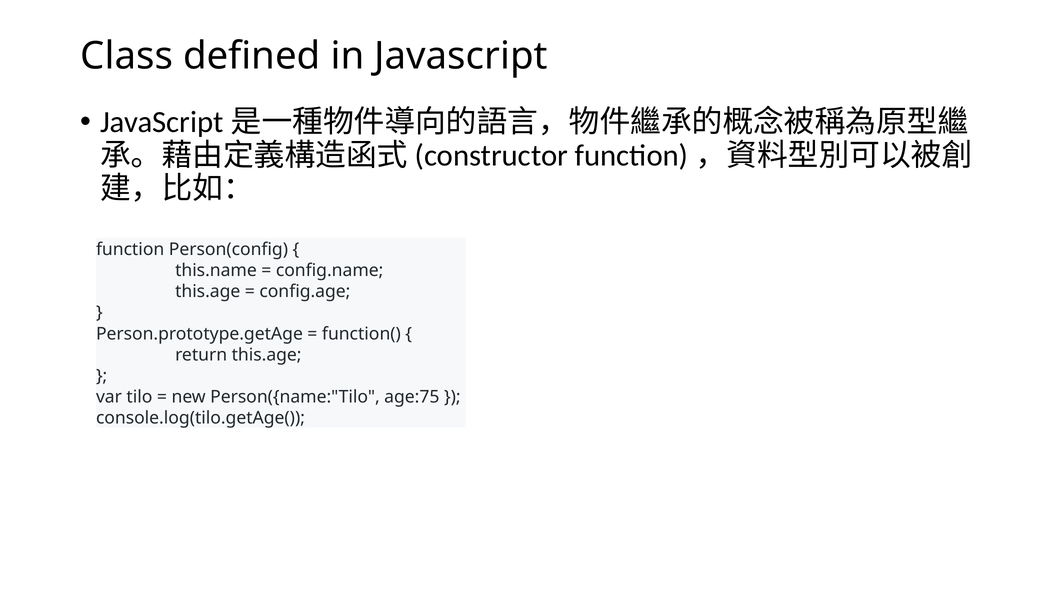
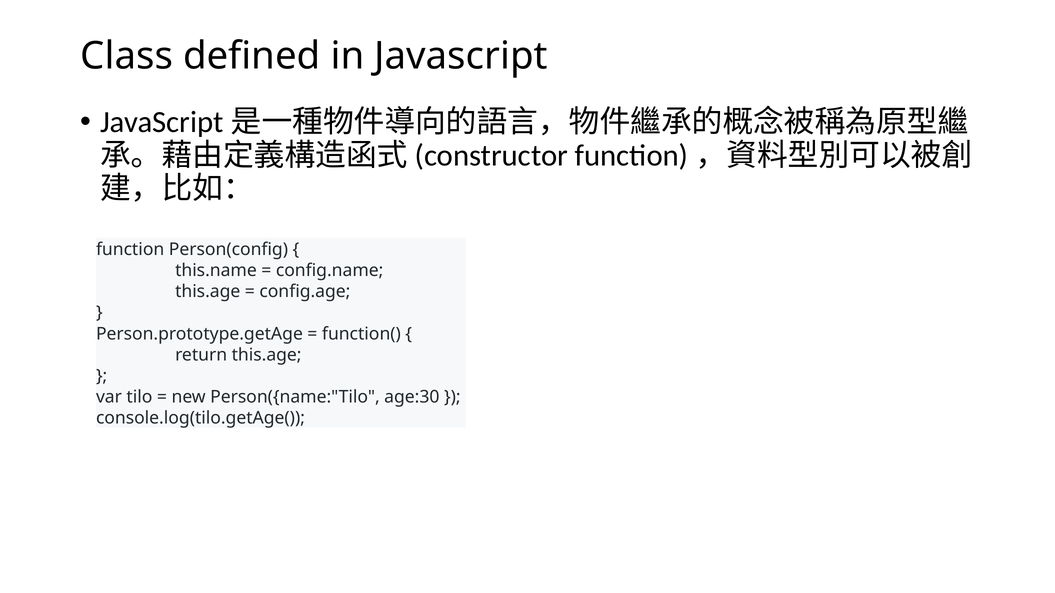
age:75: age:75 -> age:30
